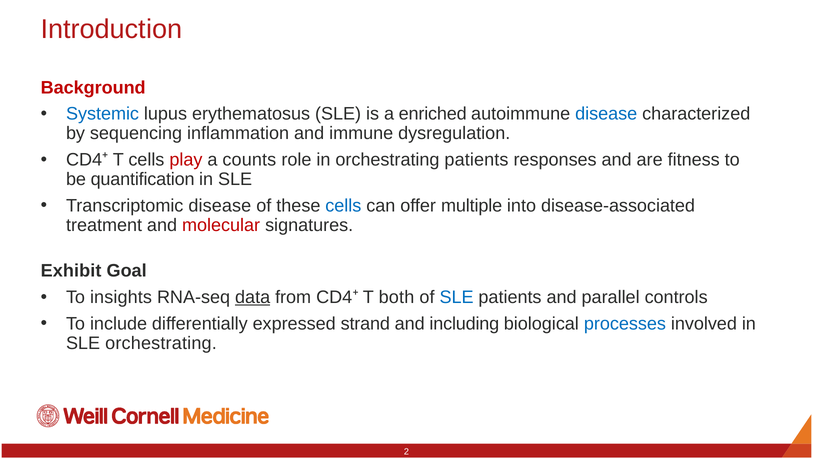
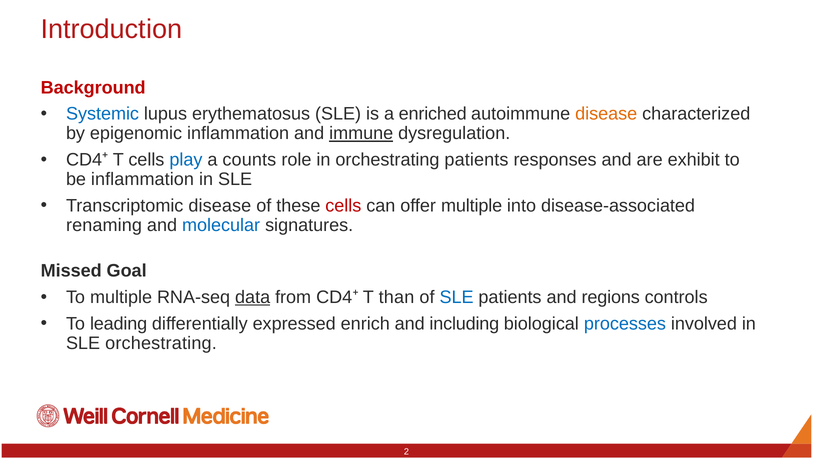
disease at (606, 114) colour: blue -> orange
sequencing: sequencing -> epigenomic
immune underline: none -> present
play colour: red -> blue
fitness: fitness -> exhibit
be quantification: quantification -> inflammation
cells at (343, 205) colour: blue -> red
treatment: treatment -> renaming
molecular colour: red -> blue
Exhibit: Exhibit -> Missed
To insights: insights -> multiple
both: both -> than
parallel: parallel -> regions
include: include -> leading
strand: strand -> enrich
